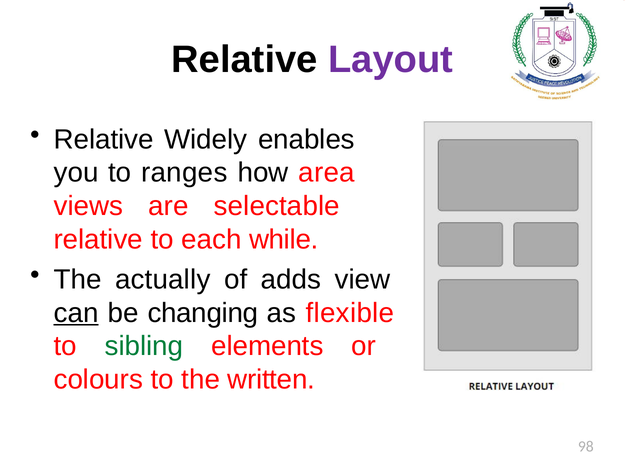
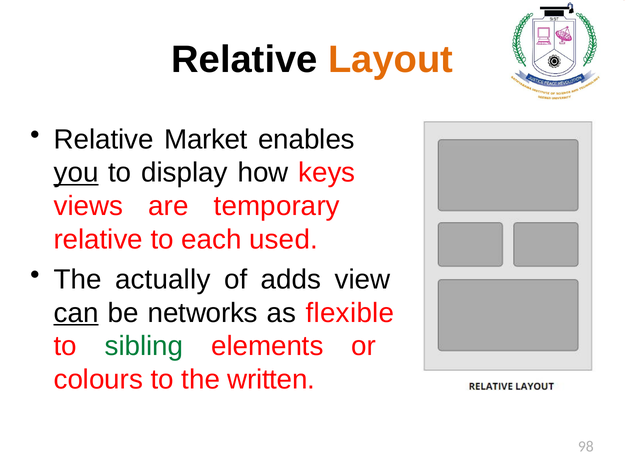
Layout colour: purple -> orange
Widely: Widely -> Market
you underline: none -> present
ranges: ranges -> display
area: area -> keys
selectable: selectable -> temporary
while: while -> used
changing: changing -> networks
